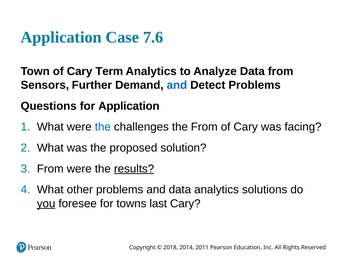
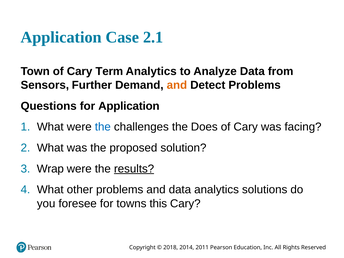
7.6: 7.6 -> 2.1
and at (177, 85) colour: blue -> orange
the From: From -> Does
From at (50, 169): From -> Wrap
you underline: present -> none
last: last -> this
